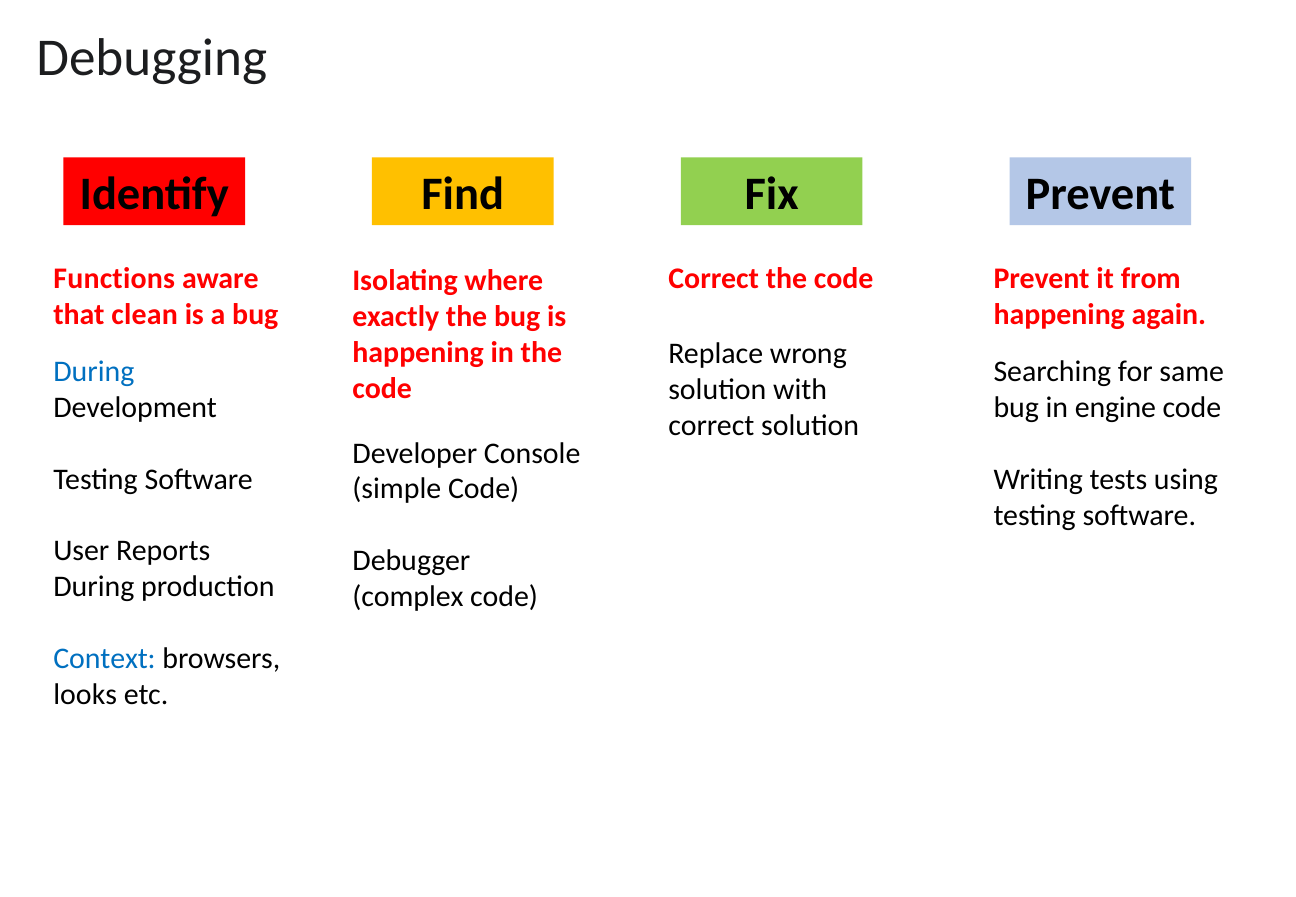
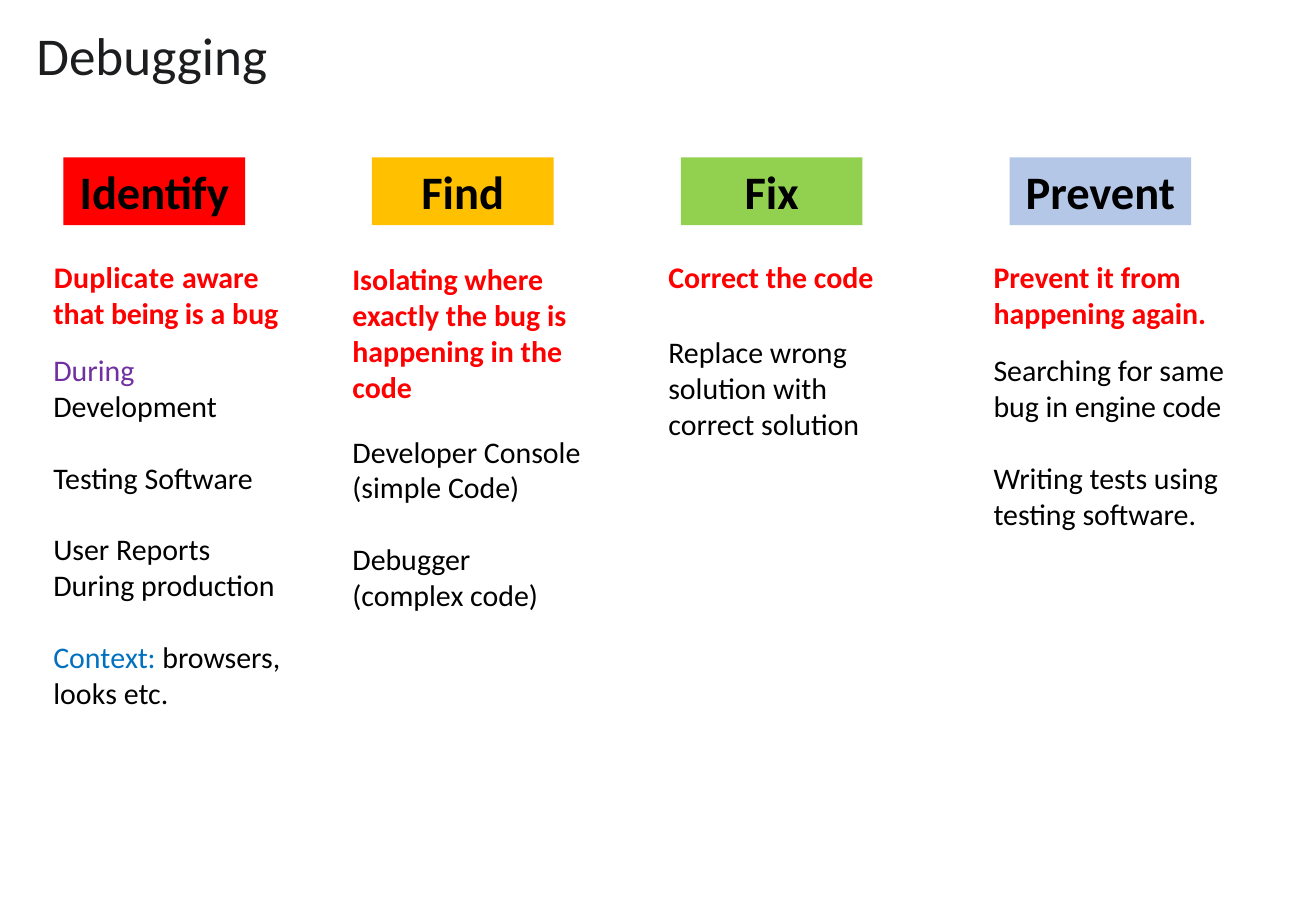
Functions: Functions -> Duplicate
clean: clean -> being
During at (94, 372) colour: blue -> purple
